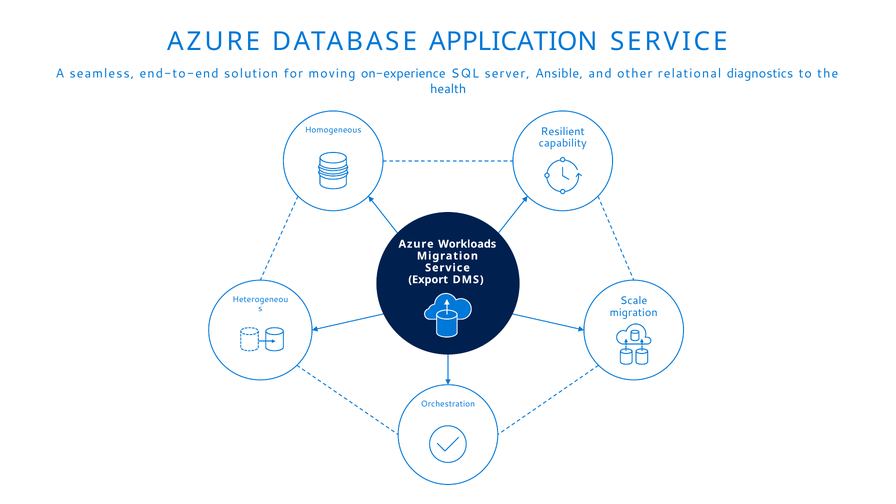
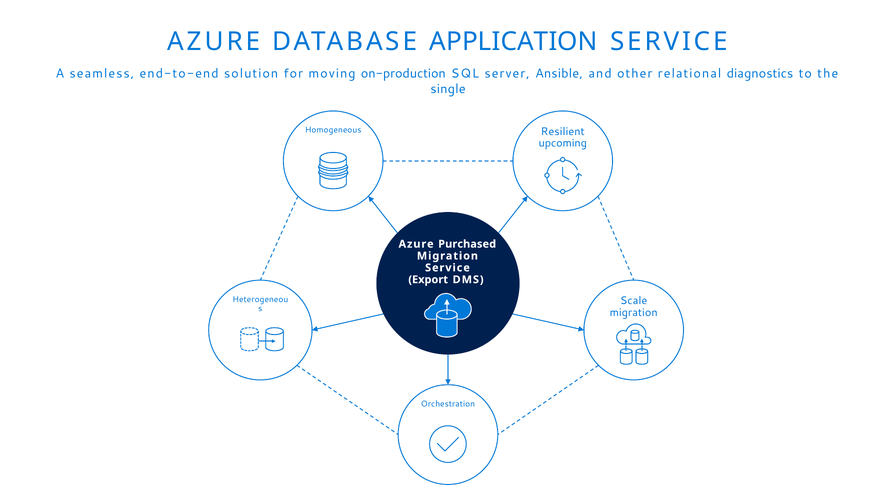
on-experience: on-experience -> on-production
health: health -> single
capability: capability -> upcoming
Workloads: Workloads -> Purchased
